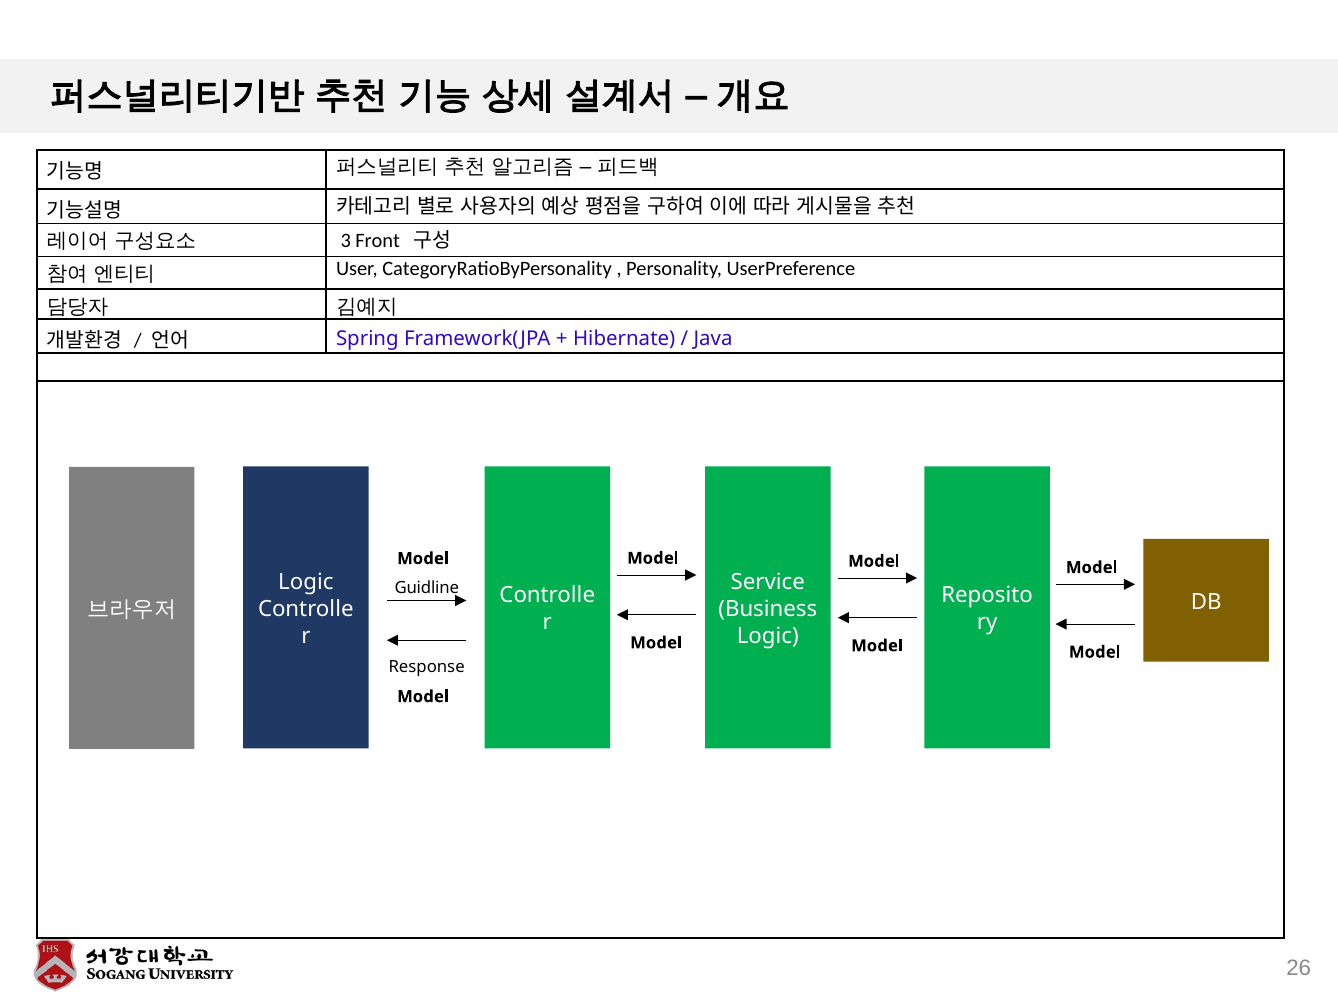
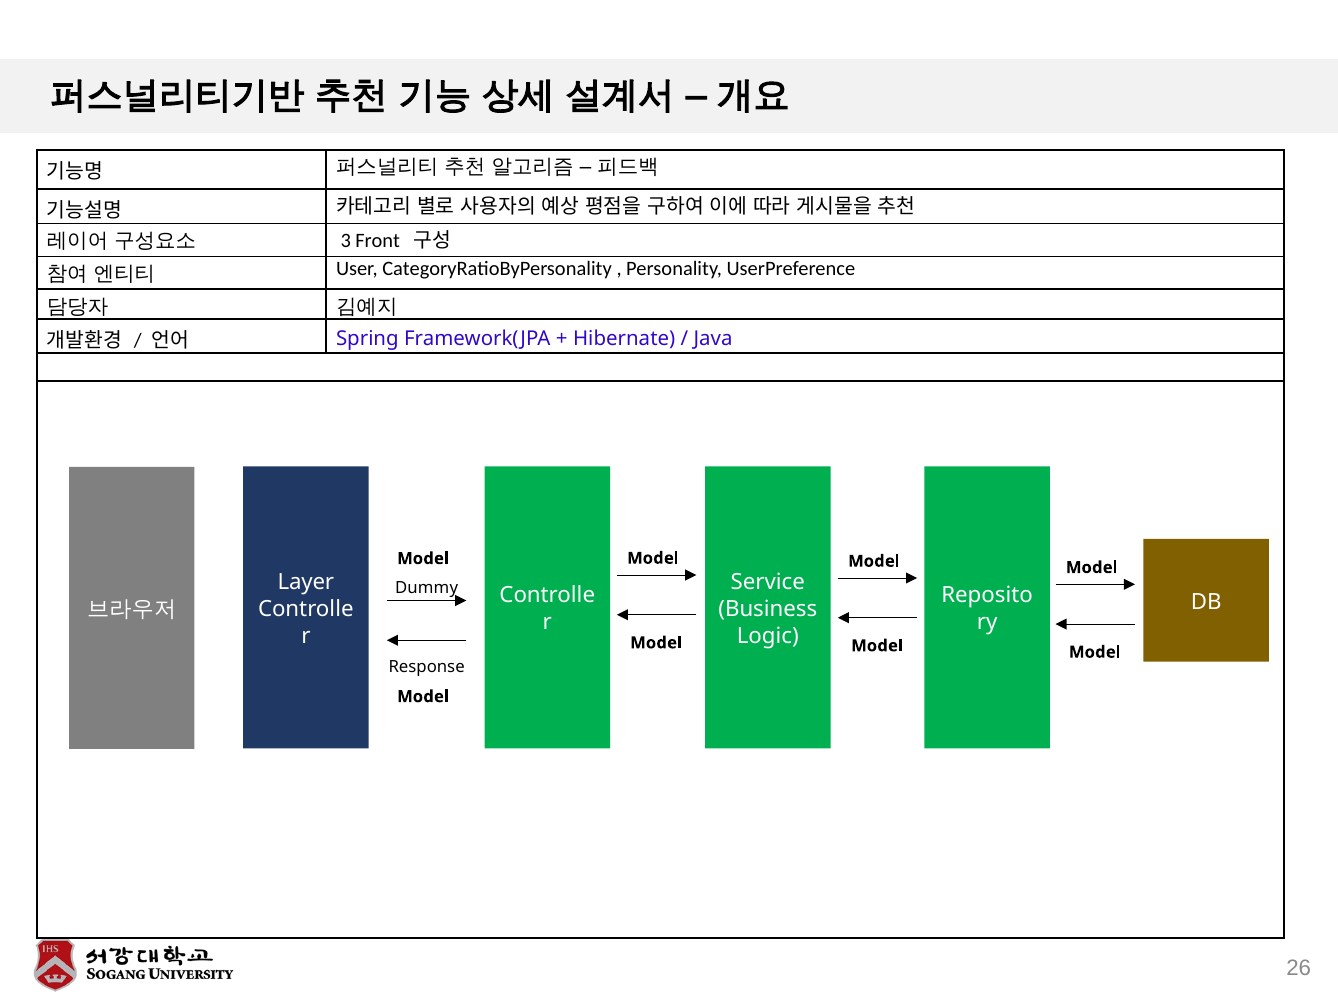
Logic at (306, 582): Logic -> Layer
Guidline: Guidline -> Dummy
